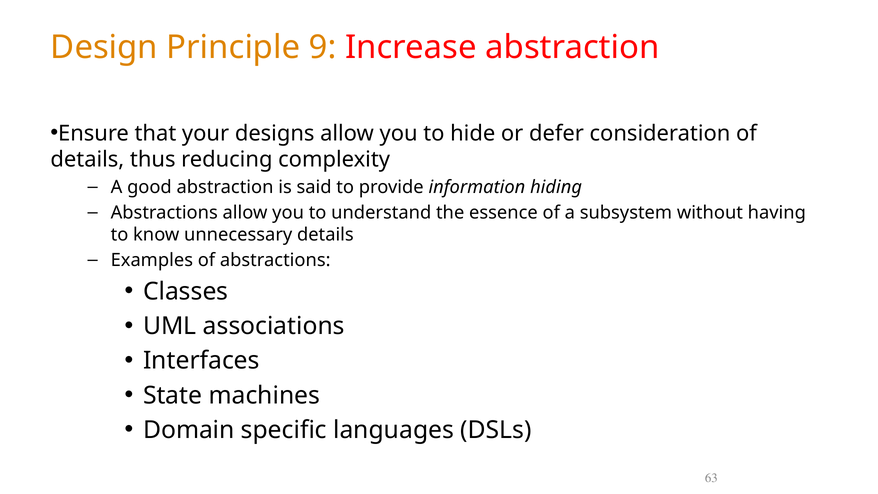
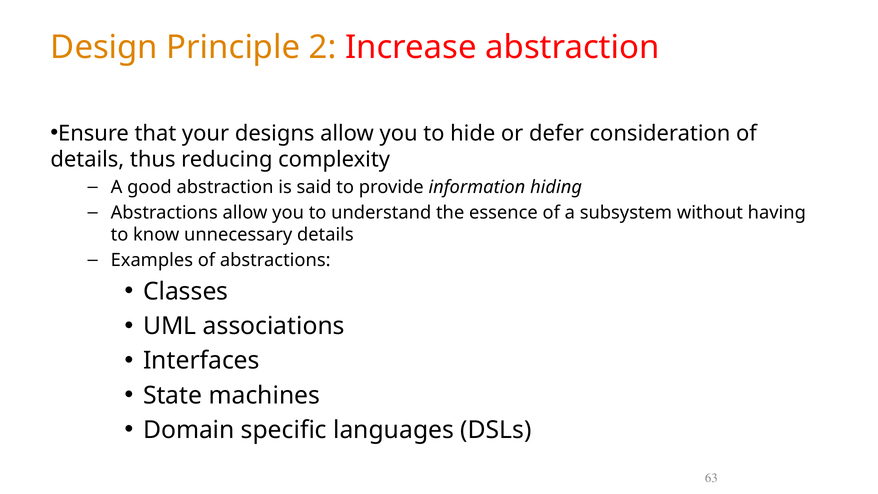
9: 9 -> 2
